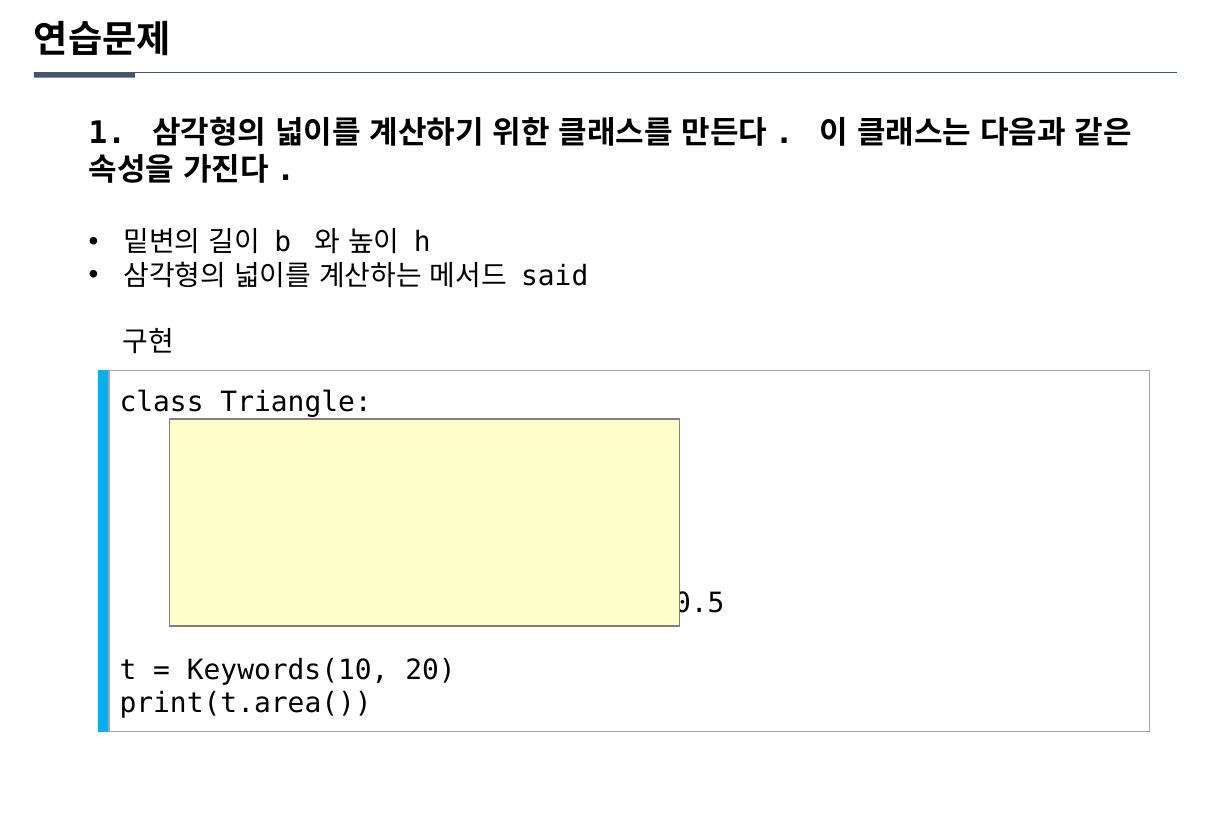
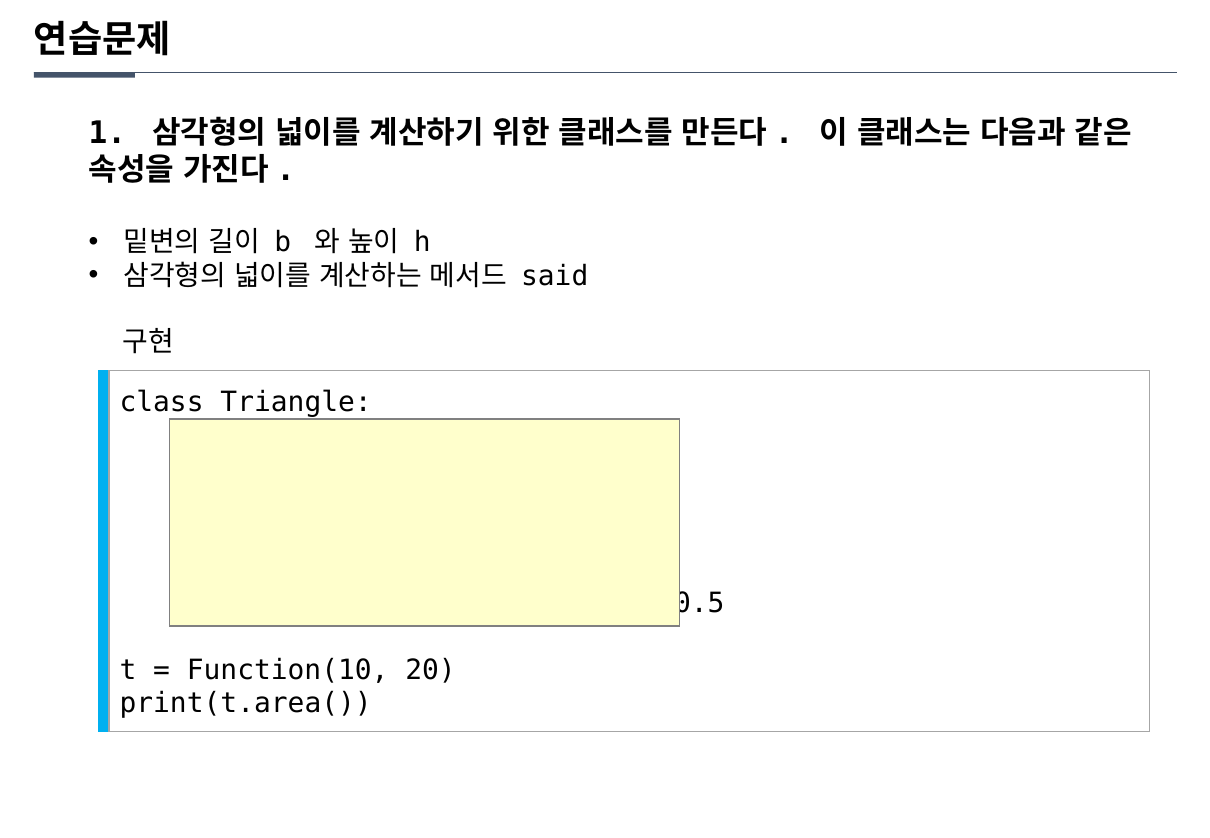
Keywords(10: Keywords(10 -> Function(10
